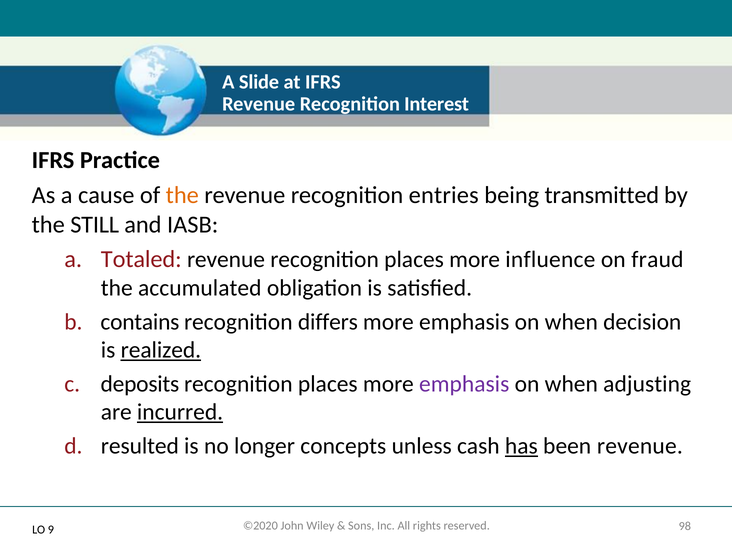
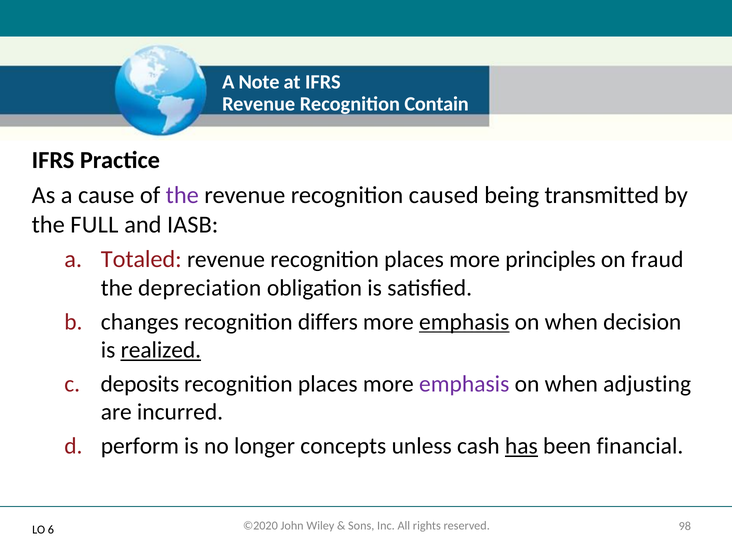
Slide: Slide -> Note
Interest: Interest -> Contain
the at (182, 195) colour: orange -> purple
entries: entries -> caused
STILL: STILL -> FULL
influence: influence -> principles
accumulated: accumulated -> depreciation
contains: contains -> changes
emphasis at (464, 322) underline: none -> present
incurred underline: present -> none
resulted: resulted -> perform
been revenue: revenue -> financial
9: 9 -> 6
